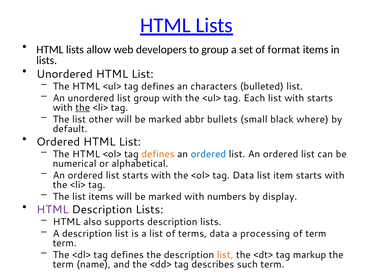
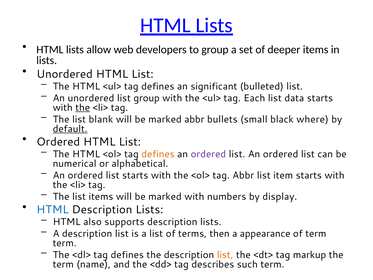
format: format -> deeper
characters: characters -> significant
list with: with -> data
other: other -> blank
default underline: none -> present
ordered at (208, 154) colour: blue -> purple
tag Data: Data -> Abbr
HTML at (53, 209) colour: purple -> blue
terms data: data -> then
processing: processing -> appearance
